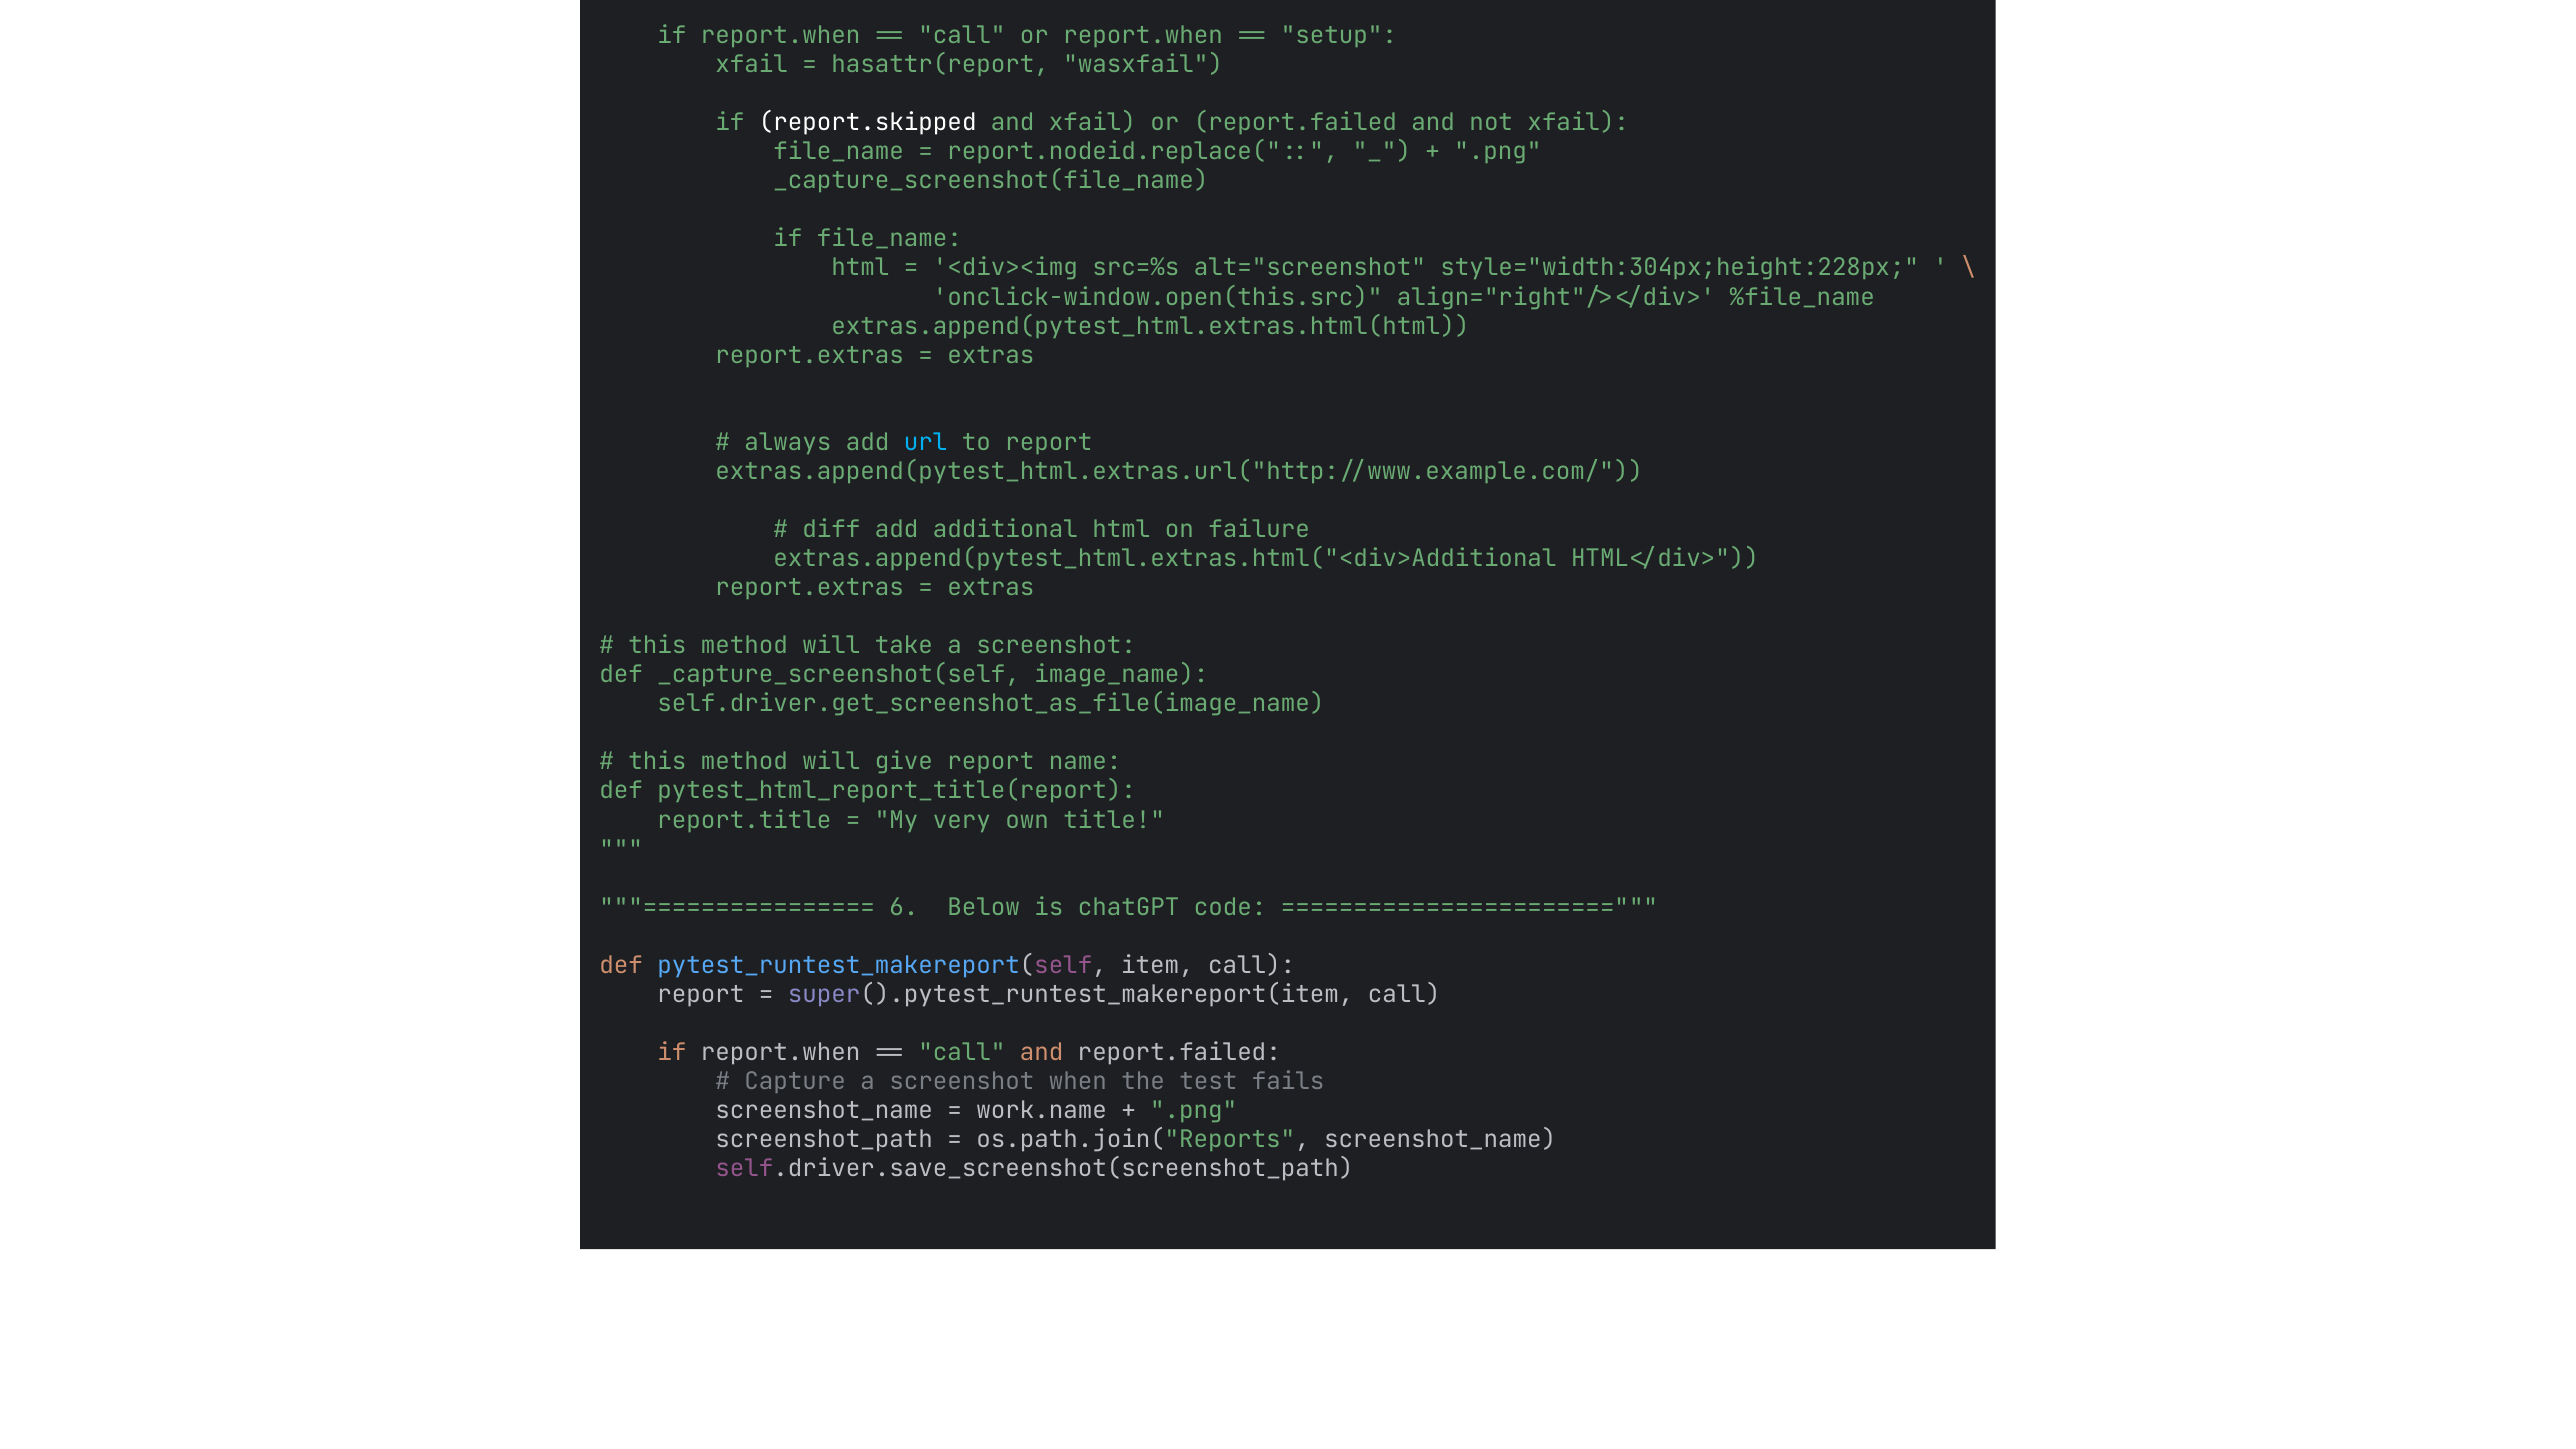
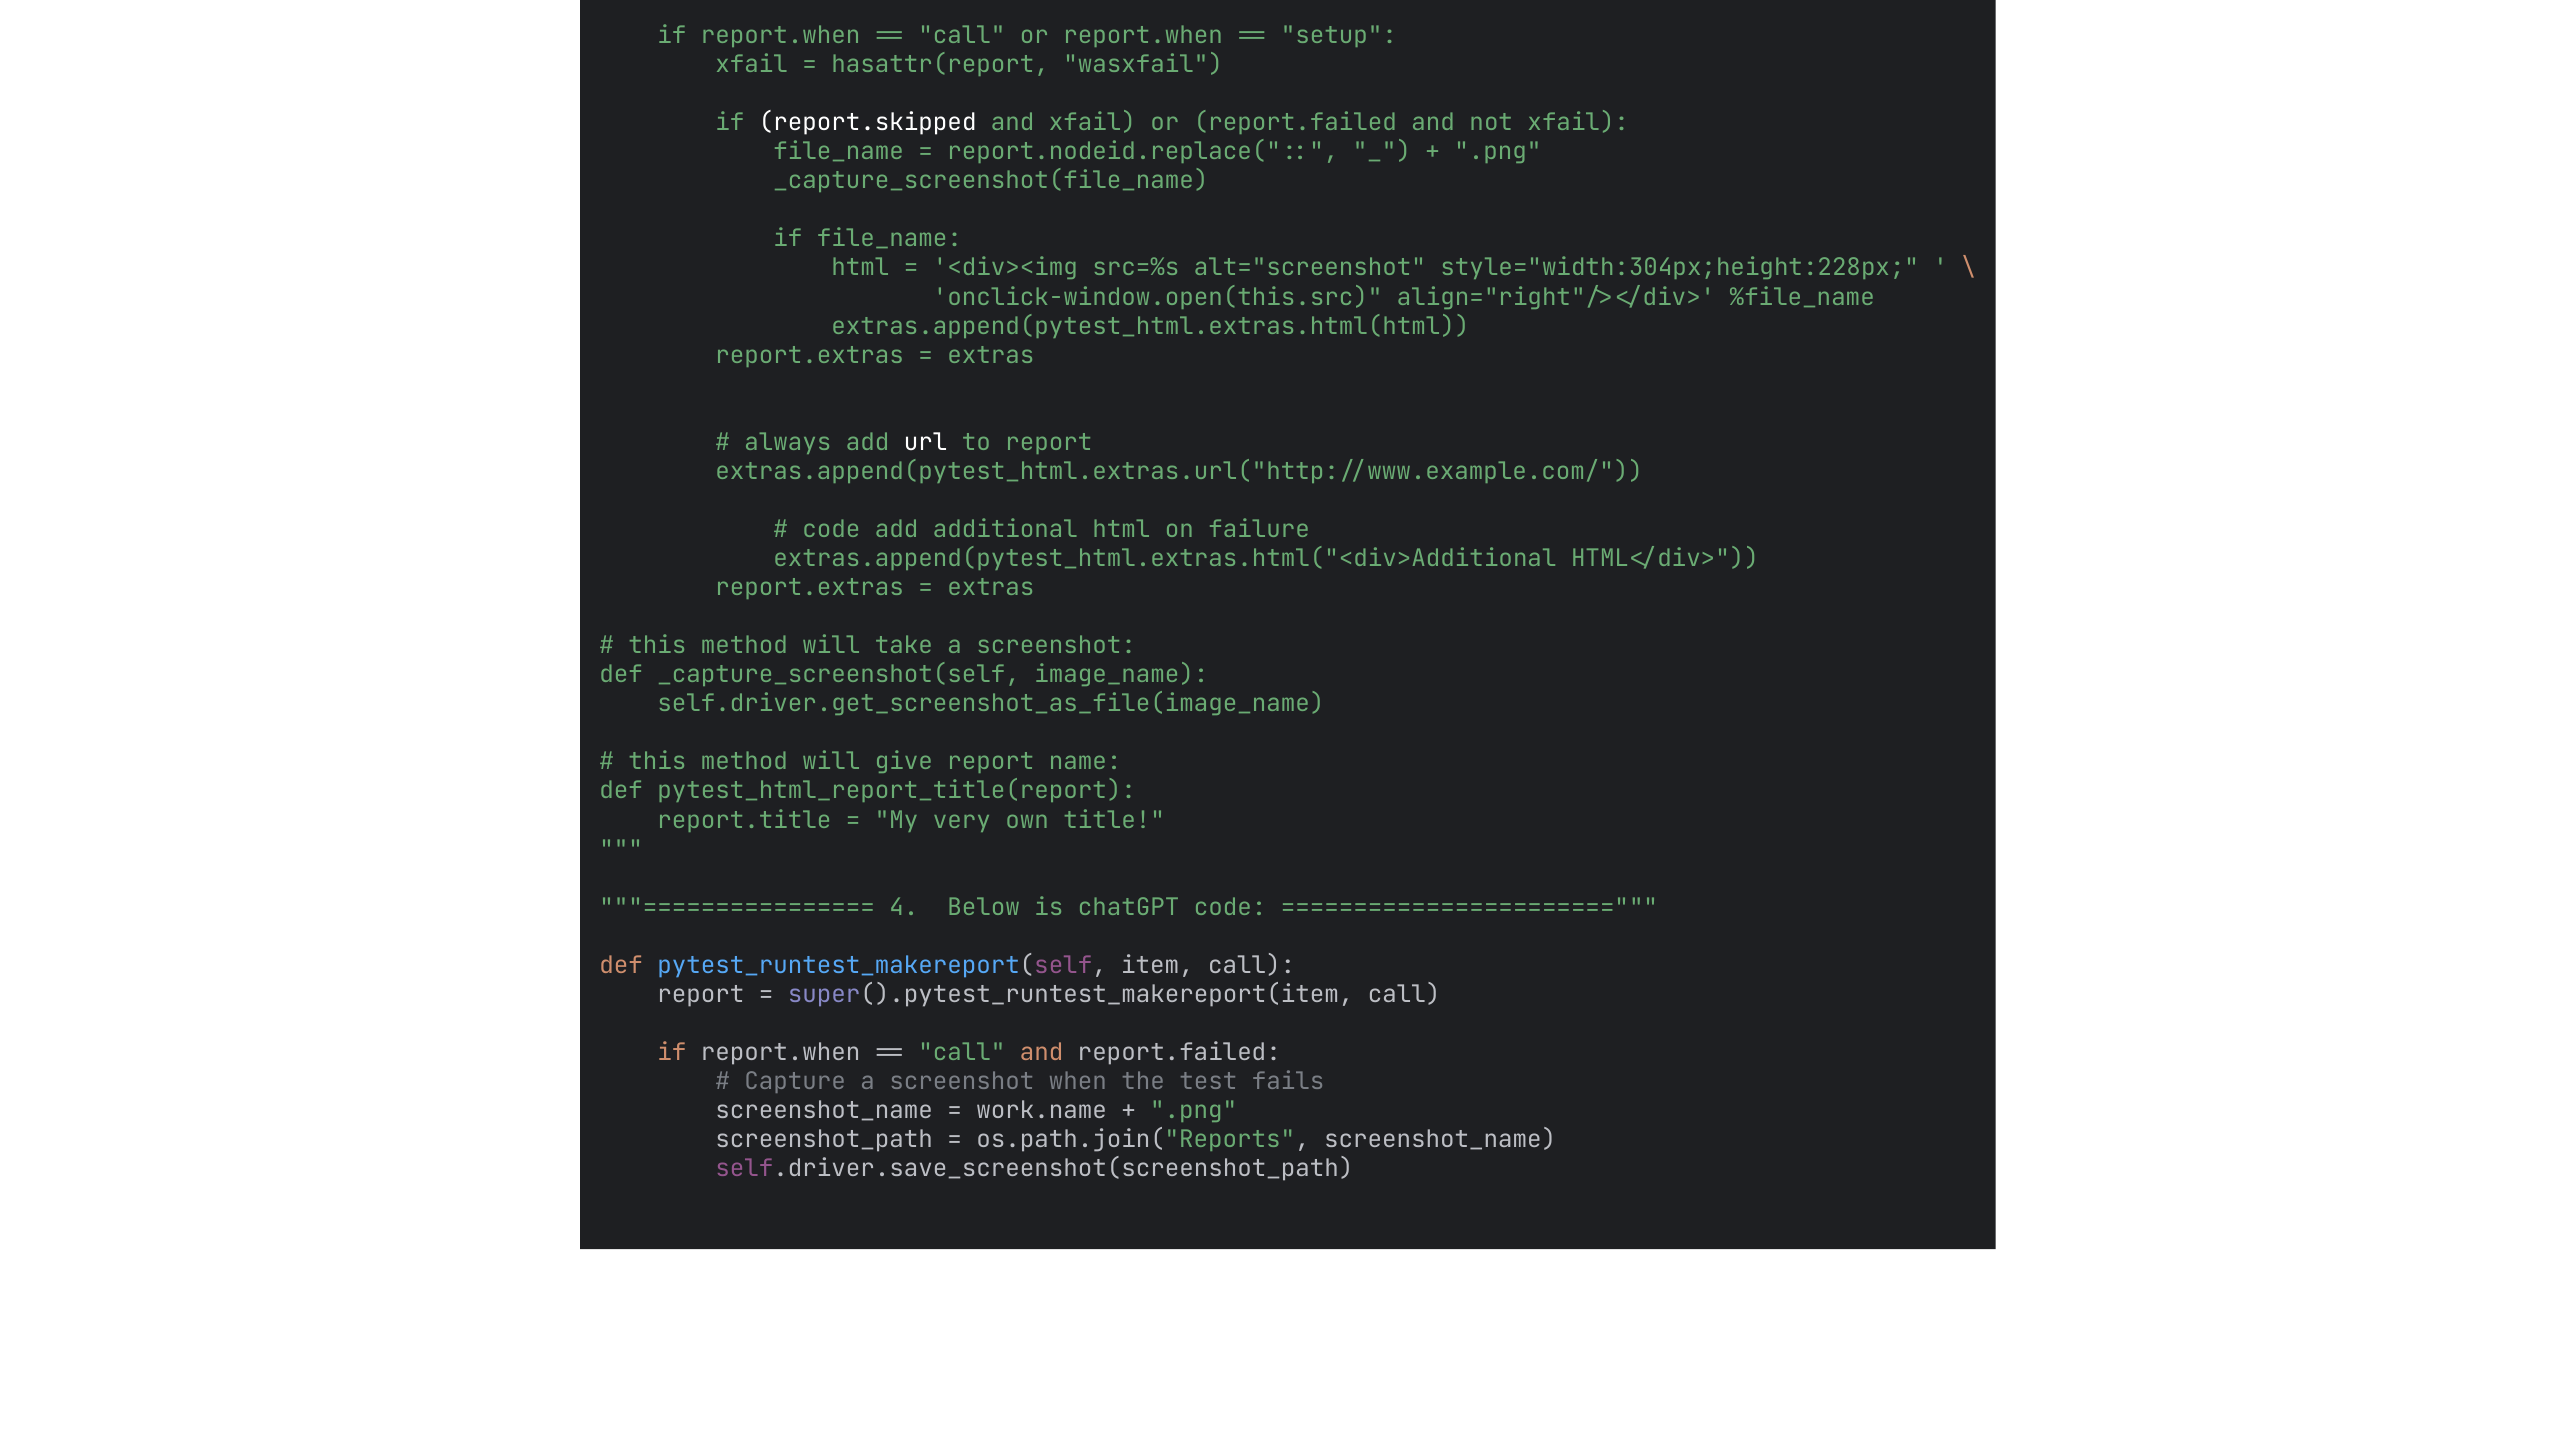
url colour: light blue -> white
diff at (831, 529): diff -> code
6: 6 -> 4
